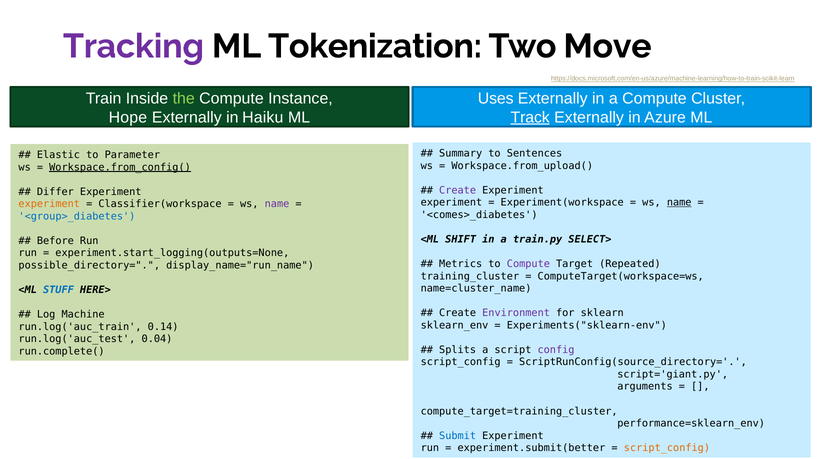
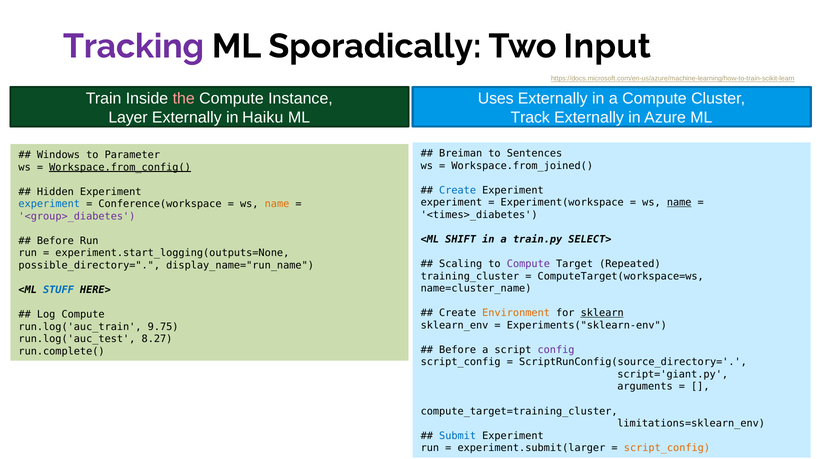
Tokenization: Tokenization -> Sporadically
Move: Move -> Input
the colour: light green -> pink
Hope: Hope -> Layer
Track underline: present -> none
Summary: Summary -> Breiman
Elastic: Elastic -> Windows
Workspace.from_upload(: Workspace.from_upload( -> Workspace.from_joined(
Create at (458, 191) colour: purple -> blue
Differ: Differ -> Hidden
experiment at (49, 204) colour: orange -> blue
Classifier(workspace: Classifier(workspace -> Conference(workspace
name at (277, 204) colour: purple -> orange
<comes>_diabetes: <comes>_diabetes -> <times>_diabetes
<group>_diabetes colour: blue -> purple
Metrics: Metrics -> Scaling
Environment colour: purple -> orange
sklearn underline: none -> present
Log Machine: Machine -> Compute
0.14: 0.14 -> 9.75
0.04: 0.04 -> 8.27
Splits at (458, 350): Splits -> Before
performance=sklearn_env: performance=sklearn_env -> limitations=sklearn_env
experiment.submit(better: experiment.submit(better -> experiment.submit(larger
